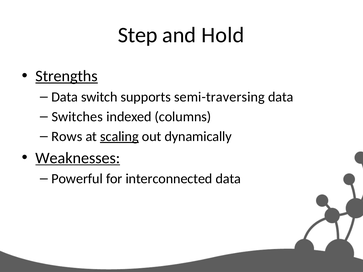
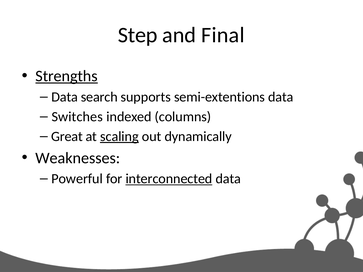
Hold: Hold -> Final
switch: switch -> search
semi-traversing: semi-traversing -> semi-extentions
Rows: Rows -> Great
Weaknesses underline: present -> none
interconnected underline: none -> present
